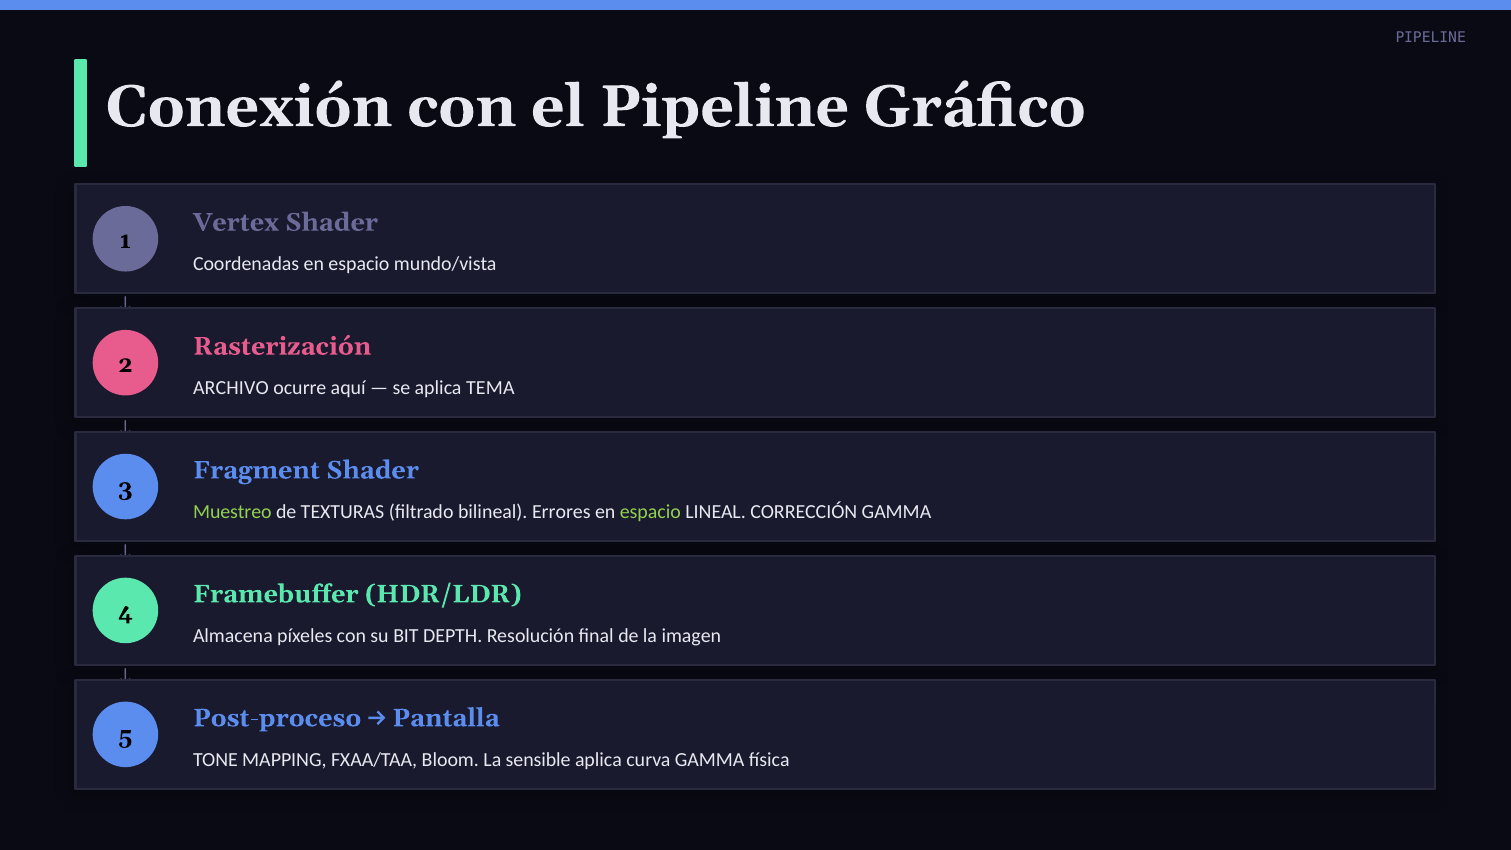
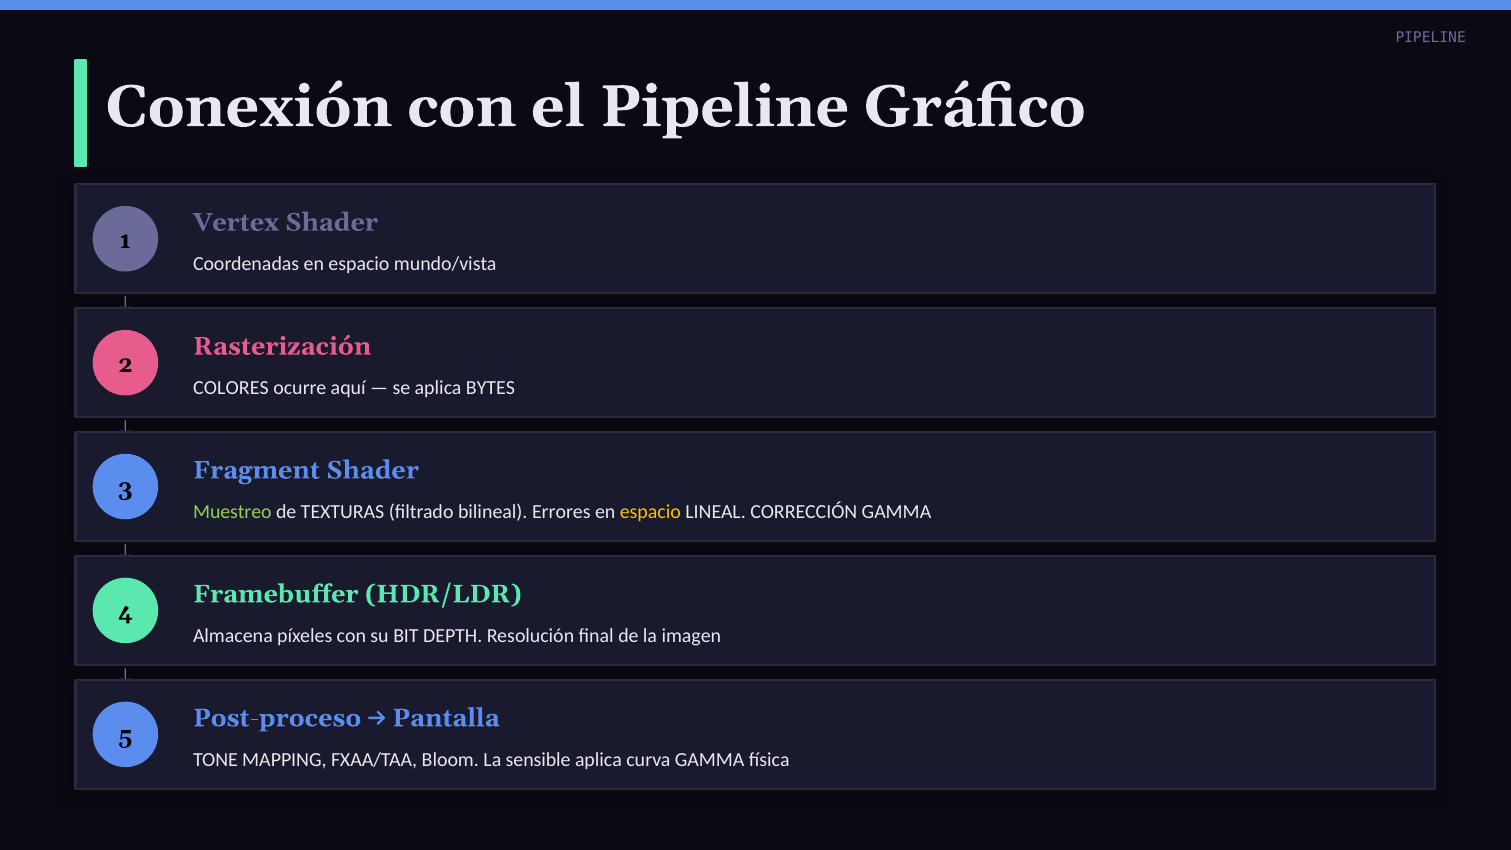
ARCHIVO: ARCHIVO -> COLORES
TEMA: TEMA -> BYTES
espacio at (650, 512) colour: light green -> yellow
